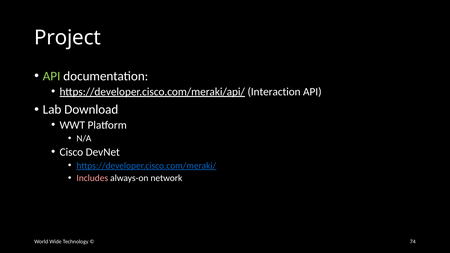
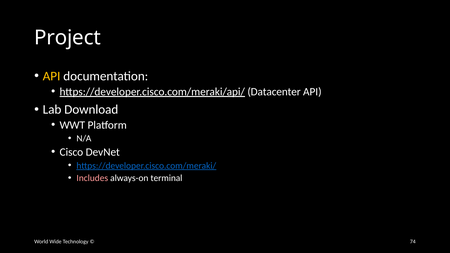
API at (52, 76) colour: light green -> yellow
Interaction: Interaction -> Datacenter
network: network -> terminal
